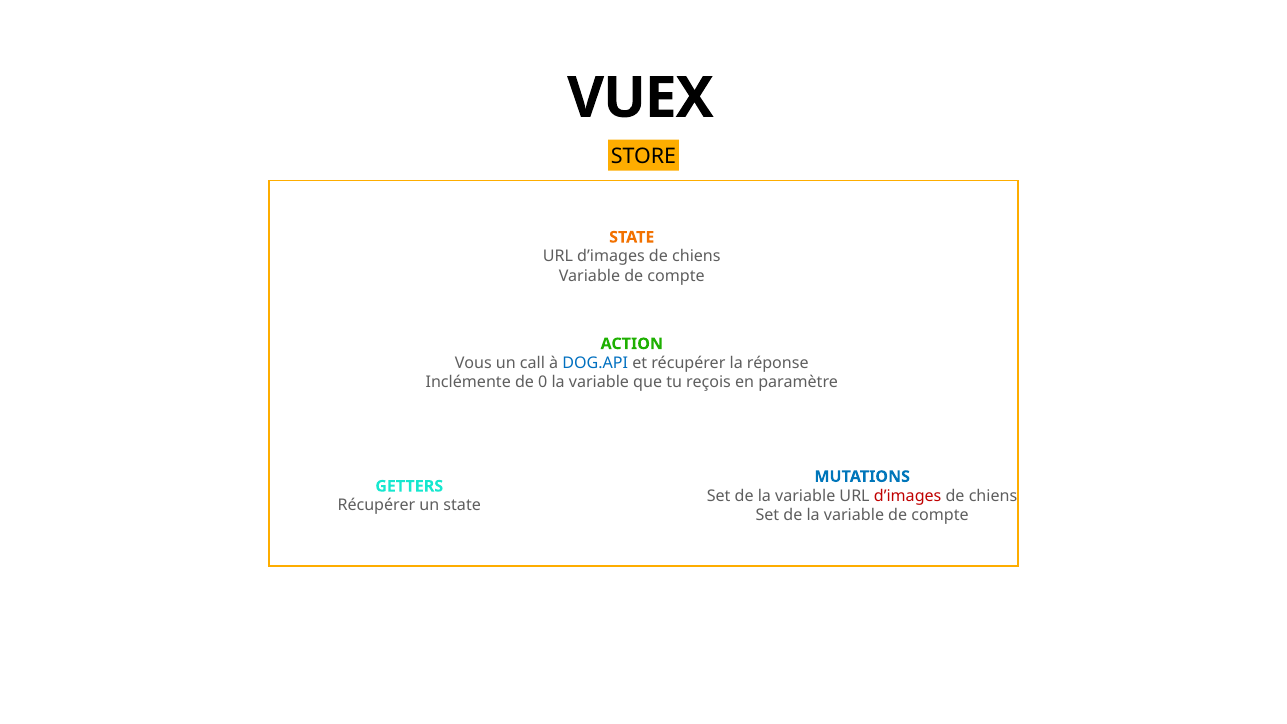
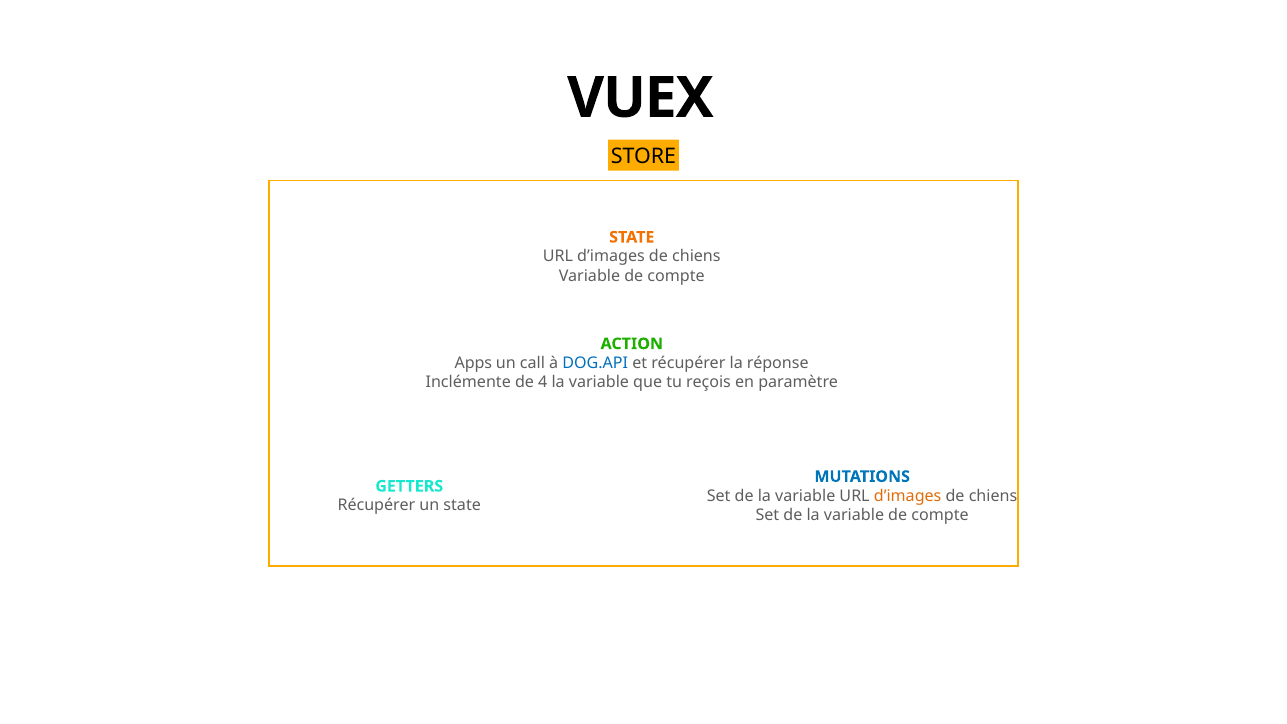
Vous: Vous -> Apps
0: 0 -> 4
d’images at (908, 496) colour: red -> orange
